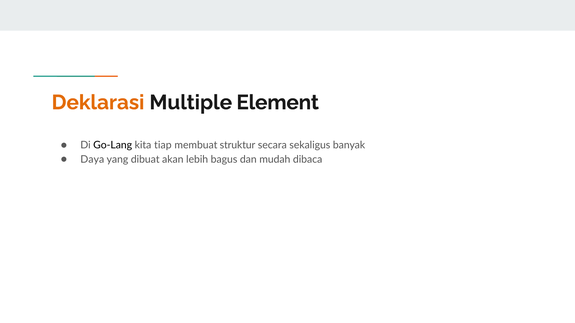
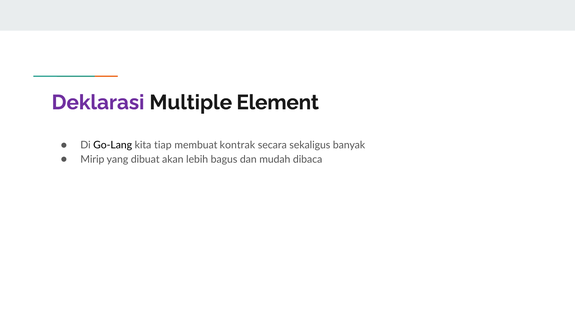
Deklarasi colour: orange -> purple
struktur: struktur -> kontrak
Daya: Daya -> Mirip
